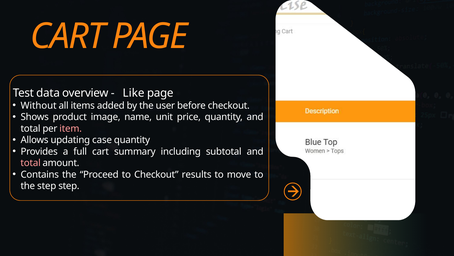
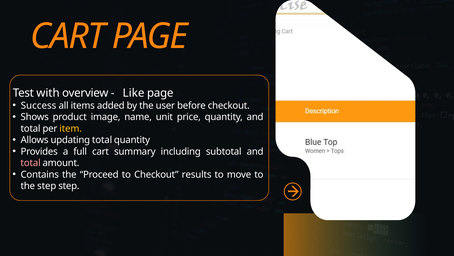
data: data -> with
Without: Without -> Success
item colour: pink -> yellow
updating case: case -> total
